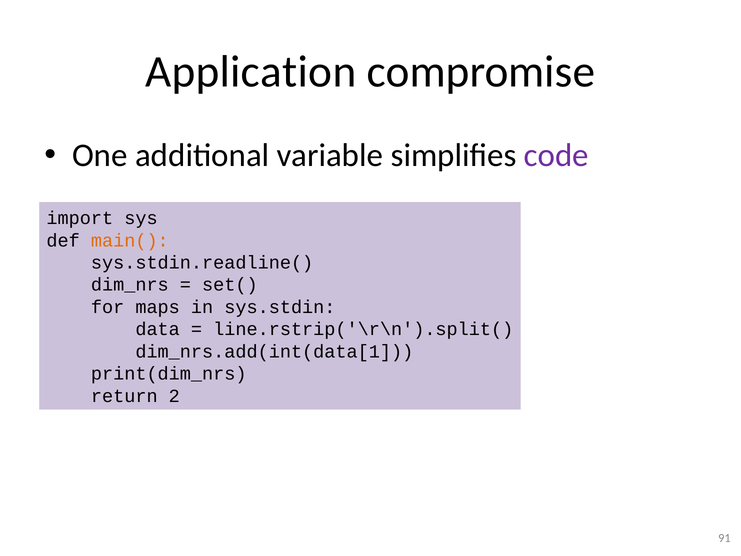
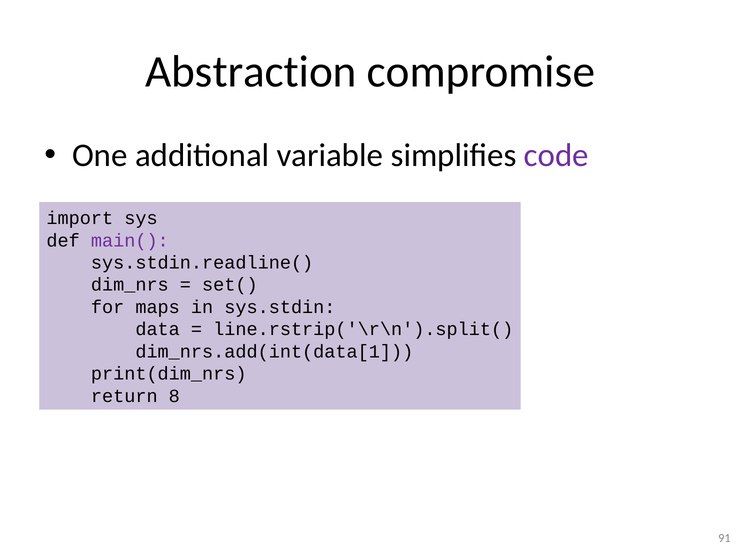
Application: Application -> Abstraction
main( colour: orange -> purple
2: 2 -> 8
